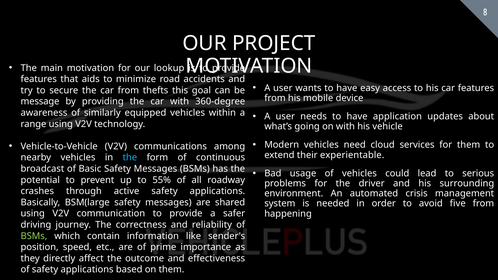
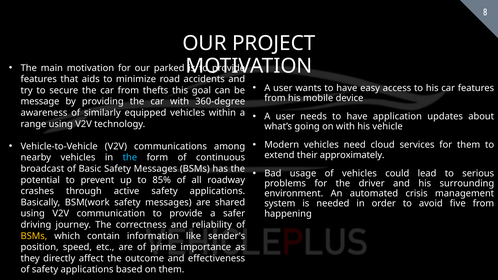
lookup: lookup -> parked
experientable: experientable -> approximately
55%: 55% -> 85%
BSM(large: BSM(large -> BSM(work
BSMs at (34, 236) colour: light green -> yellow
